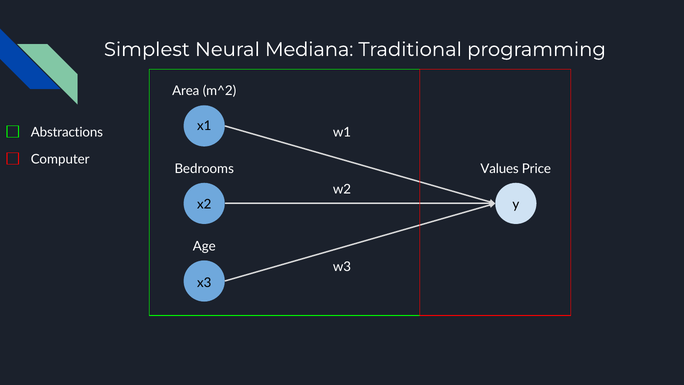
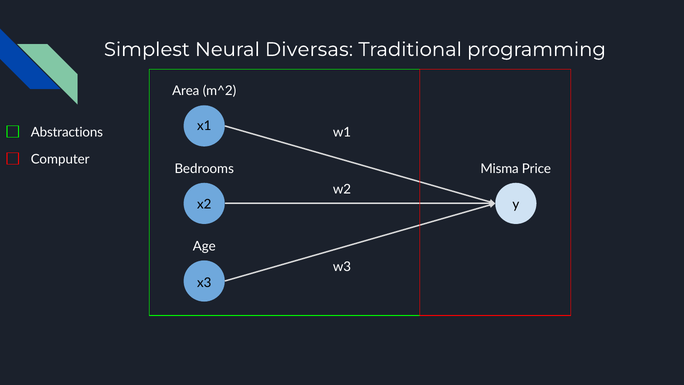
Mediana: Mediana -> Diversas
Values: Values -> Misma
